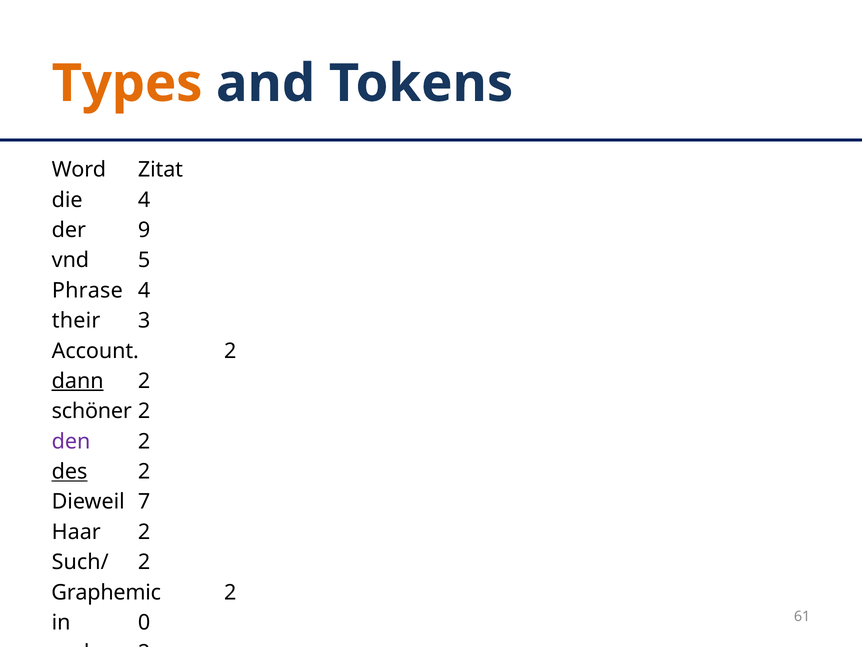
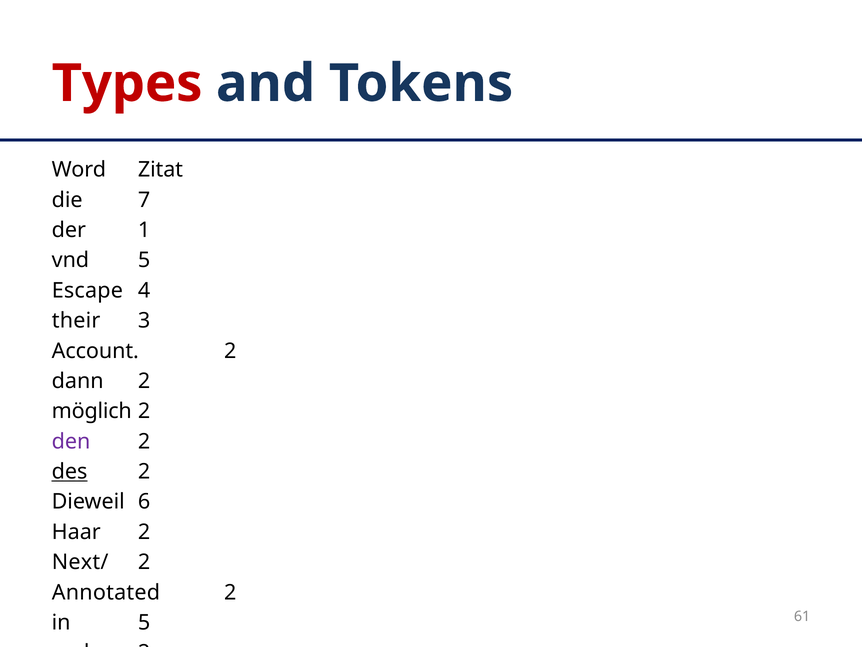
Types colour: orange -> red
die 4: 4 -> 7
der 9: 9 -> 1
Phrase: Phrase -> Escape
dann underline: present -> none
schöner: schöner -> möglich
7: 7 -> 6
Such/: Such/ -> Next/
Graphemic: Graphemic -> Annotated
in 0: 0 -> 5
